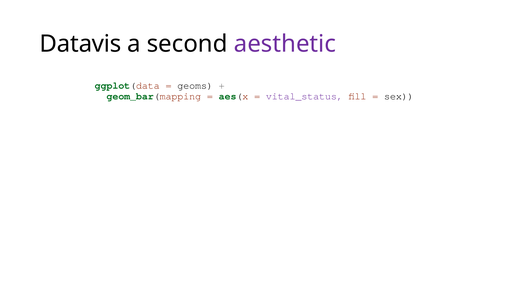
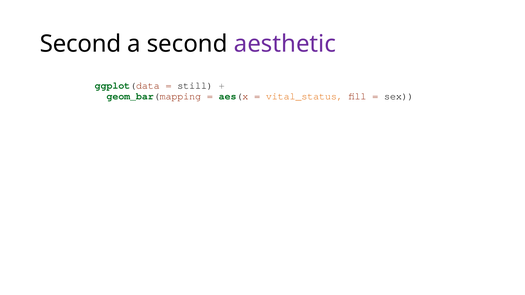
Datavis at (81, 44): Datavis -> Second
geoms: geoms -> still
vital_status colour: purple -> orange
